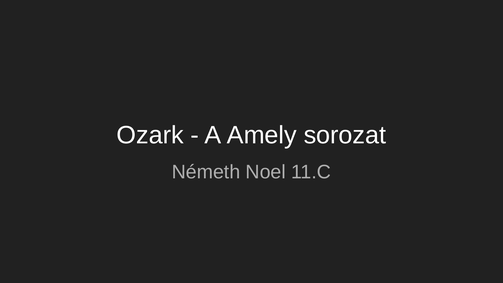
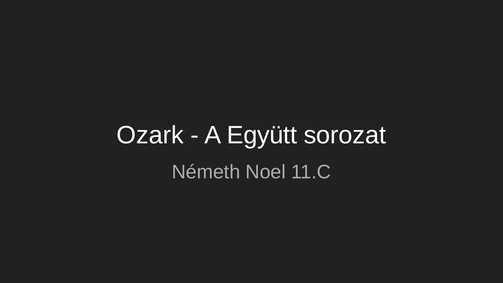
Amely: Amely -> Együtt
